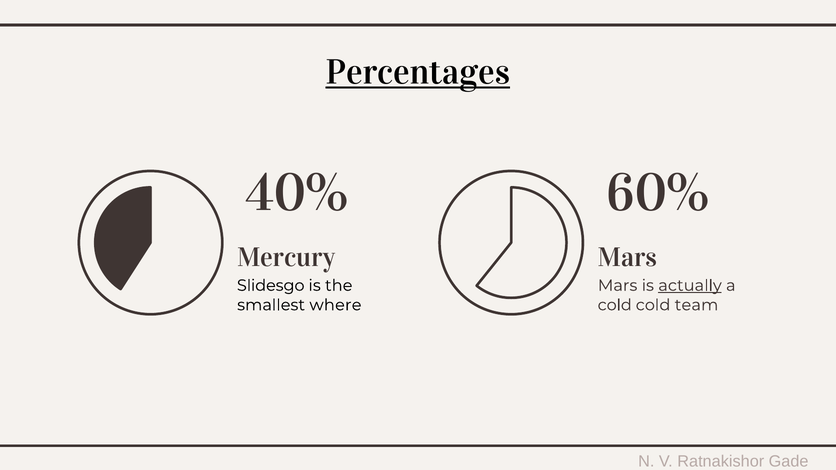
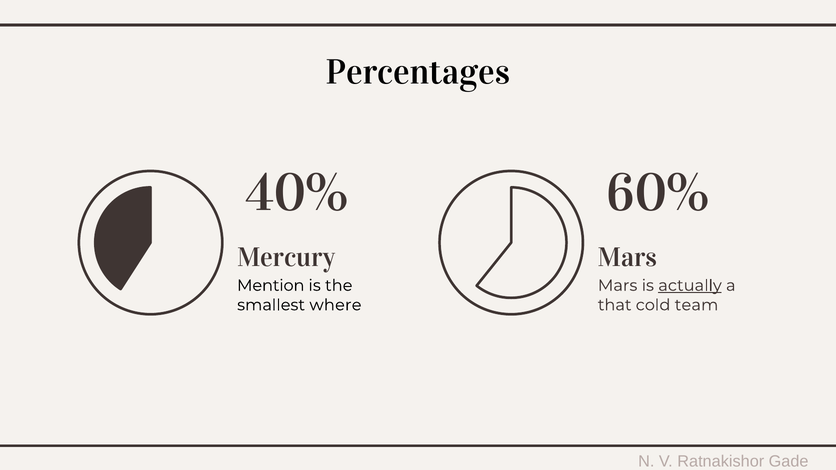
Percentages underline: present -> none
Slidesgo: Slidesgo -> Mention
cold at (615, 305): cold -> that
